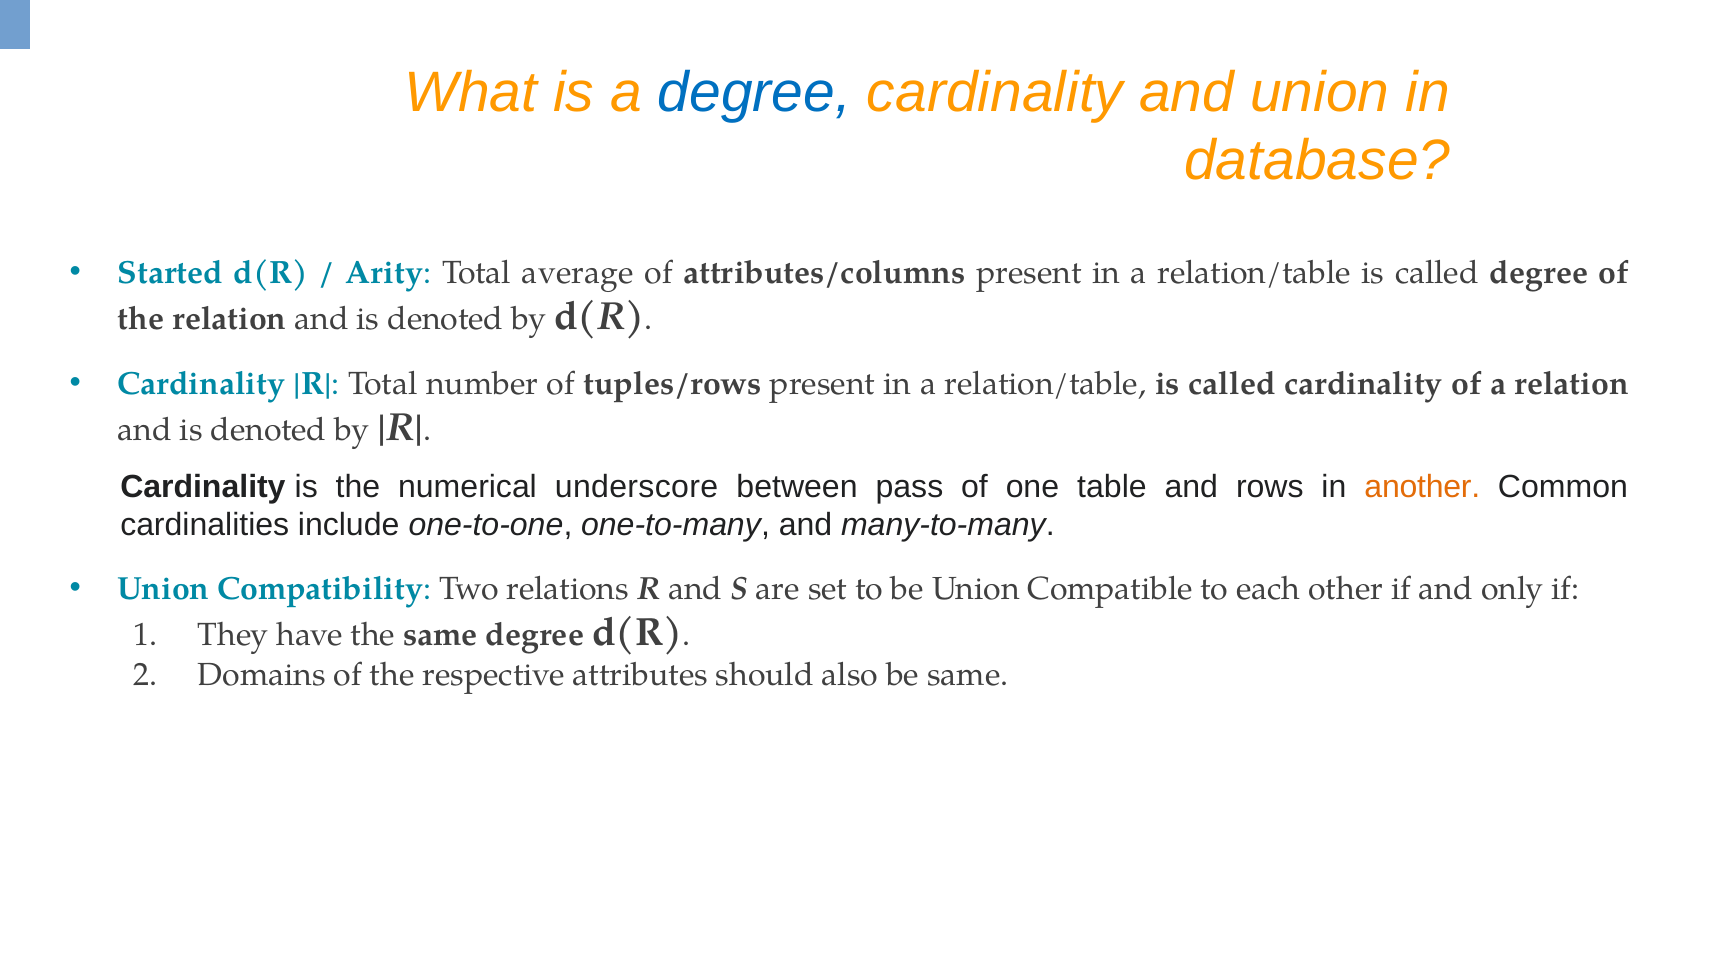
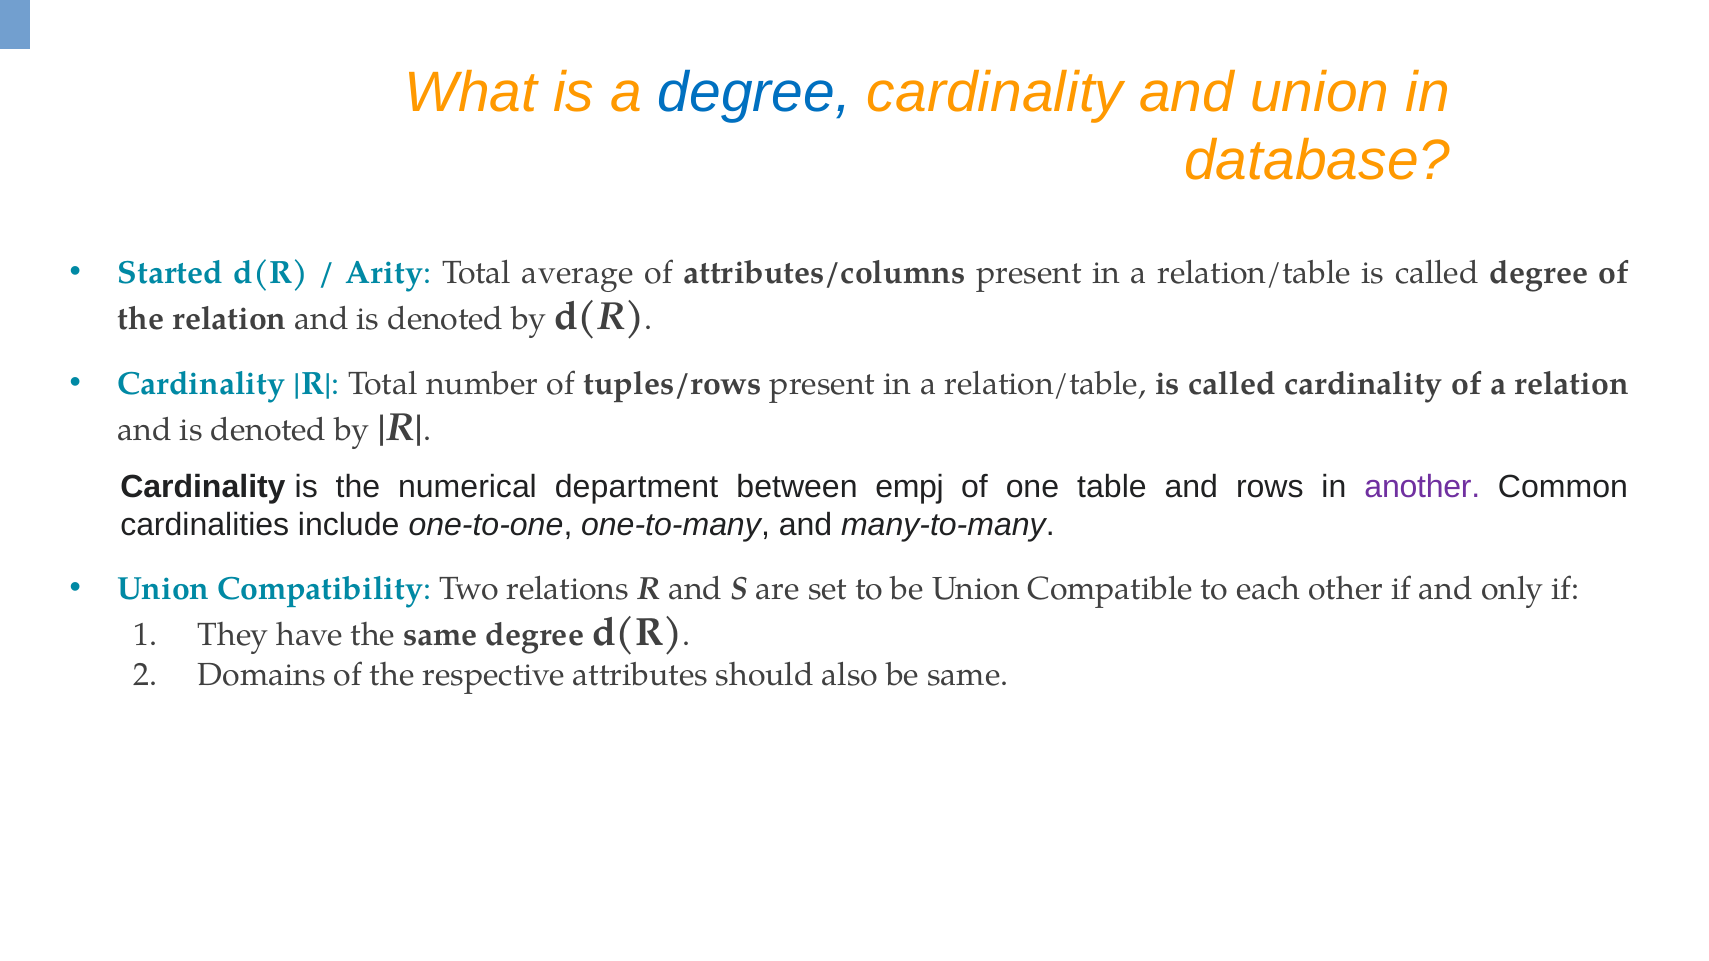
underscore: underscore -> department
pass: pass -> empj
another colour: orange -> purple
